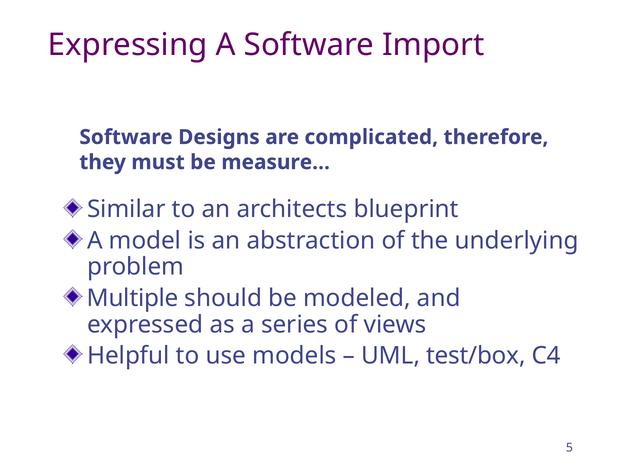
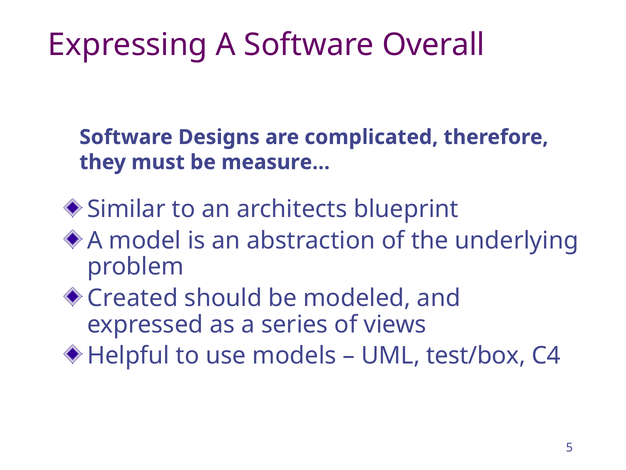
Import: Import -> Overall
Multiple: Multiple -> Created
